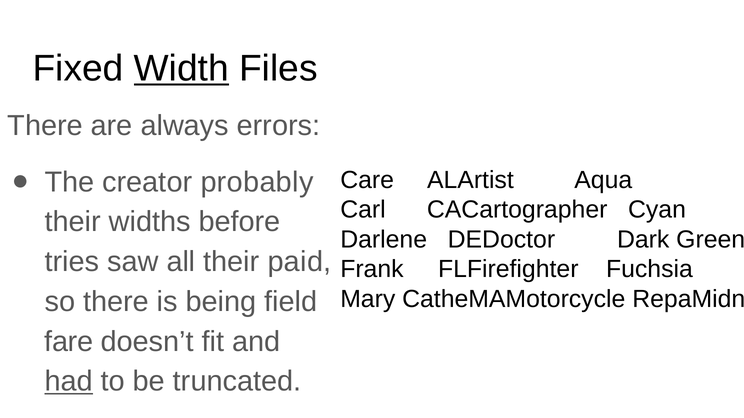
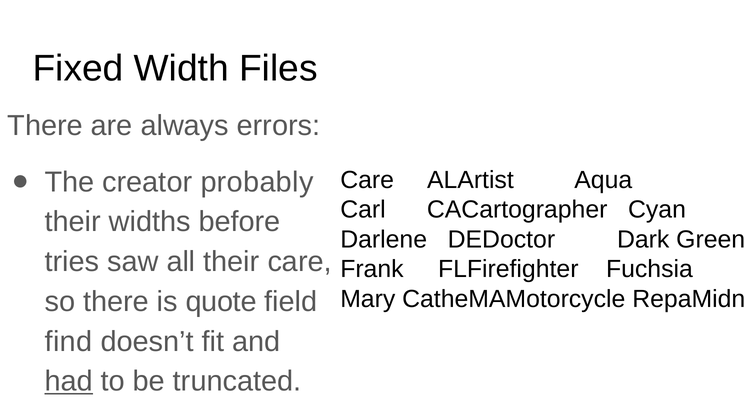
Width underline: present -> none
their paid: paid -> care
being: being -> quote
fare: fare -> find
